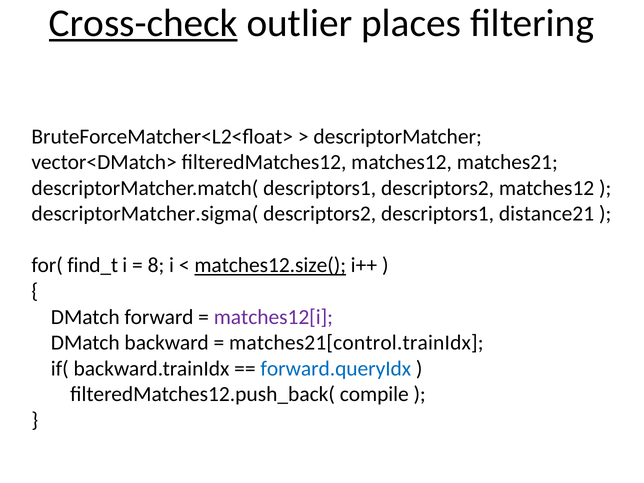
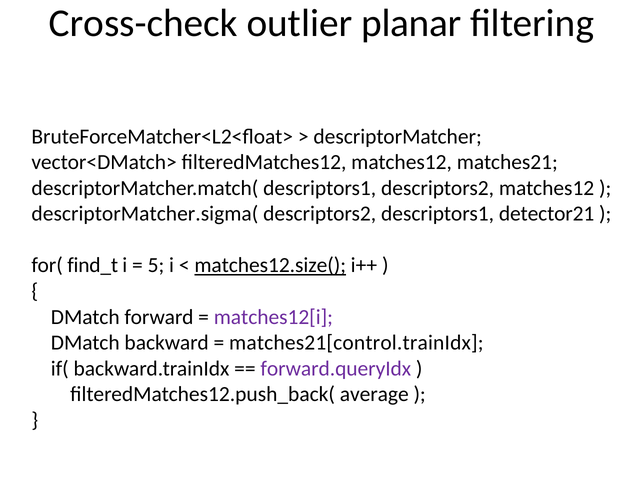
Cross-check underline: present -> none
places: places -> planar
distance21: distance21 -> detector21
8: 8 -> 5
forward.queryIdx colour: blue -> purple
compile: compile -> average
